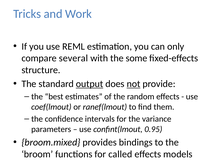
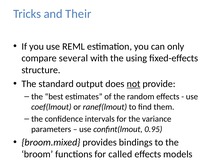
Work: Work -> Their
some: some -> using
output underline: present -> none
